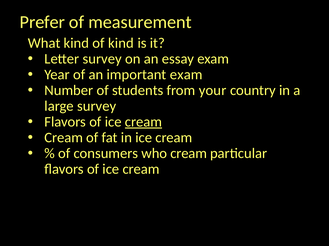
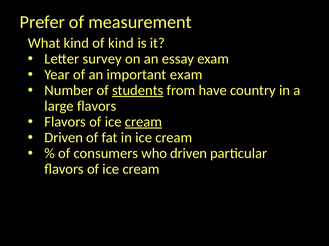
students underline: none -> present
your: your -> have
large survey: survey -> flavors
Cream at (64, 138): Cream -> Driven
who cream: cream -> driven
